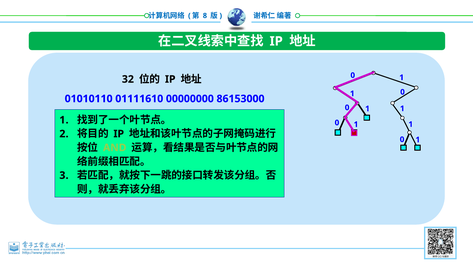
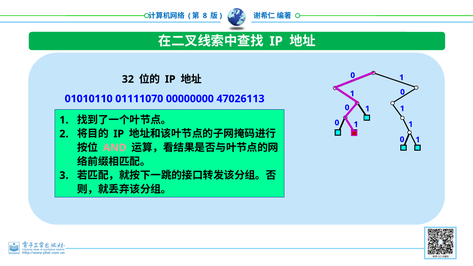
01111610: 01111610 -> 01111070
86153000: 86153000 -> 47026113
AND colour: light green -> pink
